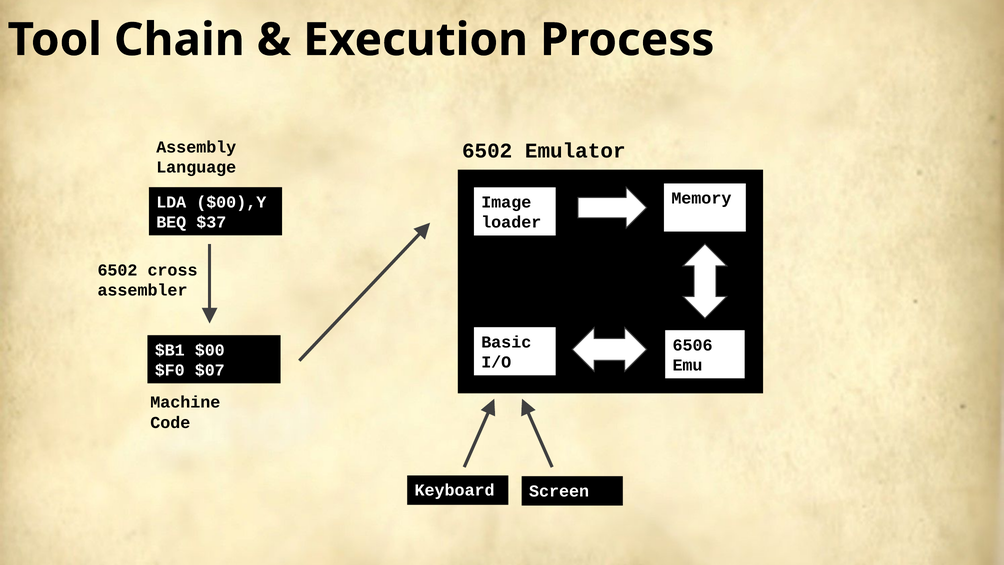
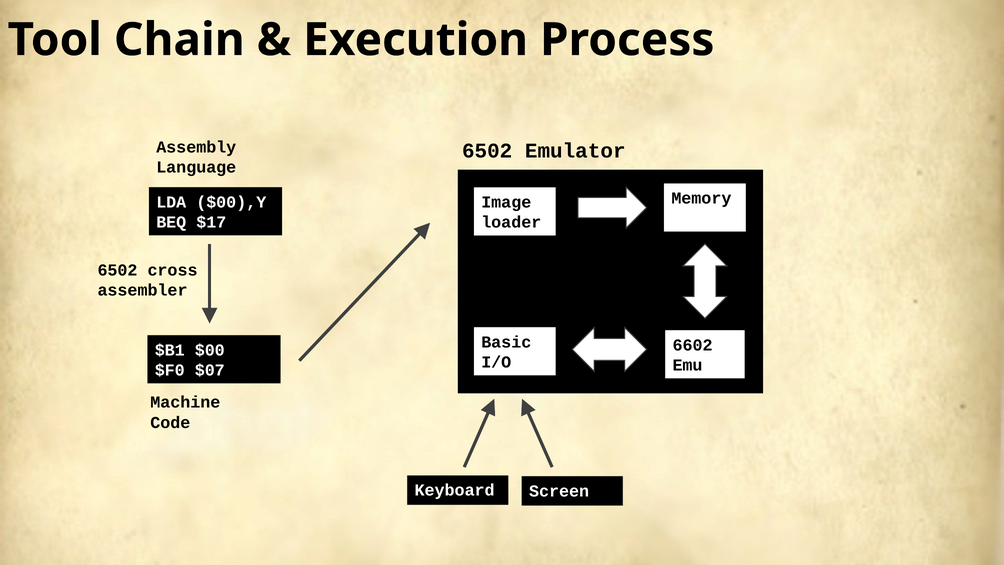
$37: $37 -> $17
6506: 6506 -> 6602
